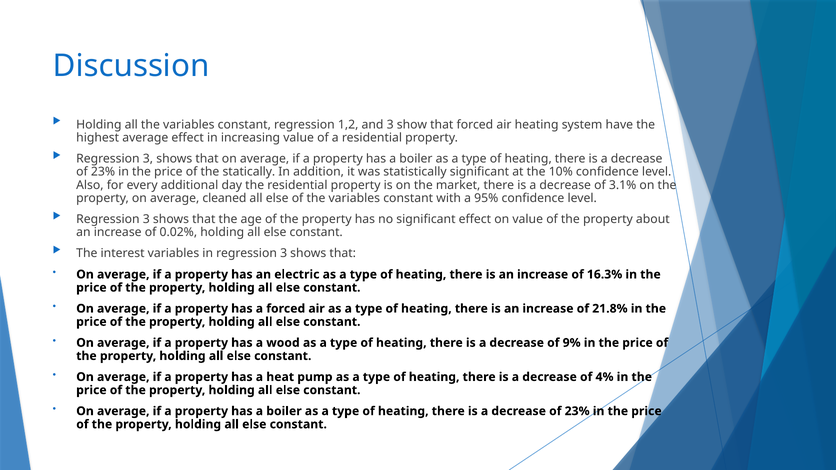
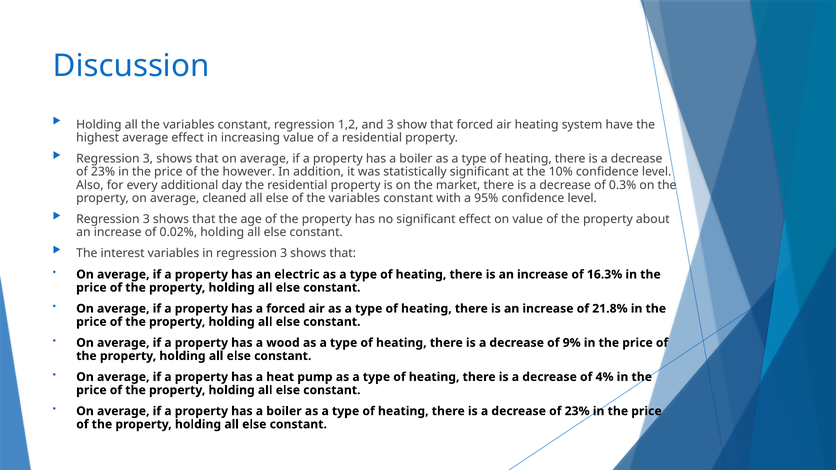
statically: statically -> however
3.1%: 3.1% -> 0.3%
